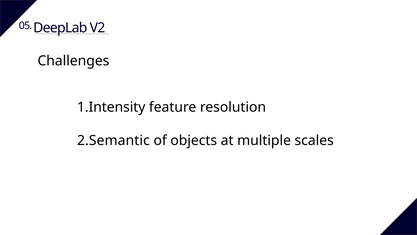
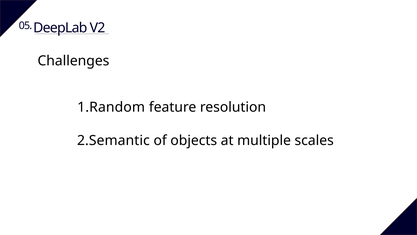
1.Intensity: 1.Intensity -> 1.Random
